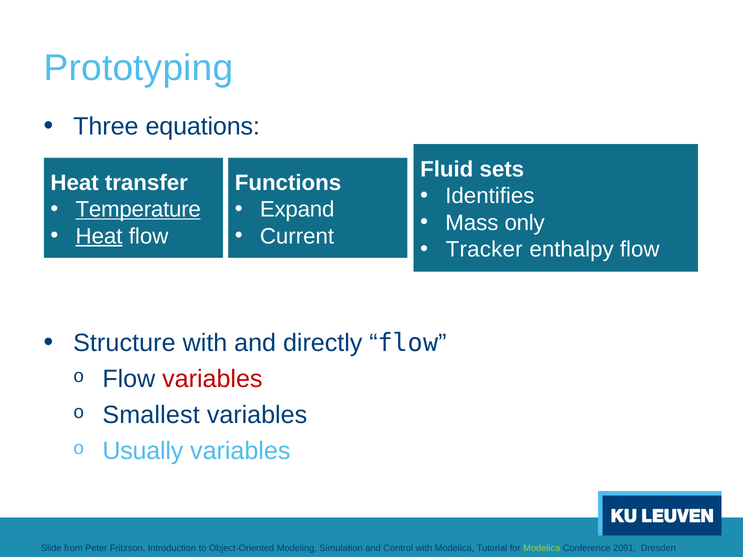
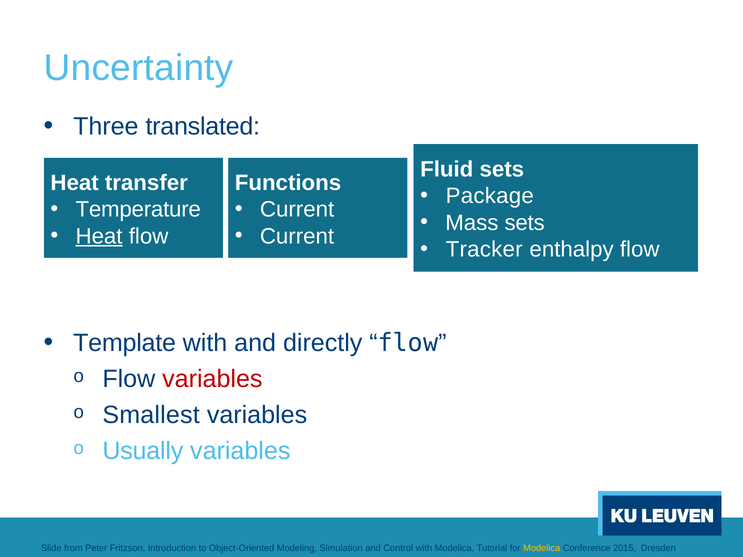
Prototyping: Prototyping -> Uncertainty
equations: equations -> translated
Identifies: Identifies -> Package
Temperature underline: present -> none
Expand at (297, 210): Expand -> Current
Mass only: only -> sets
Structure: Structure -> Template
Modelica at (542, 549) colour: light green -> yellow
2091: 2091 -> 2015
